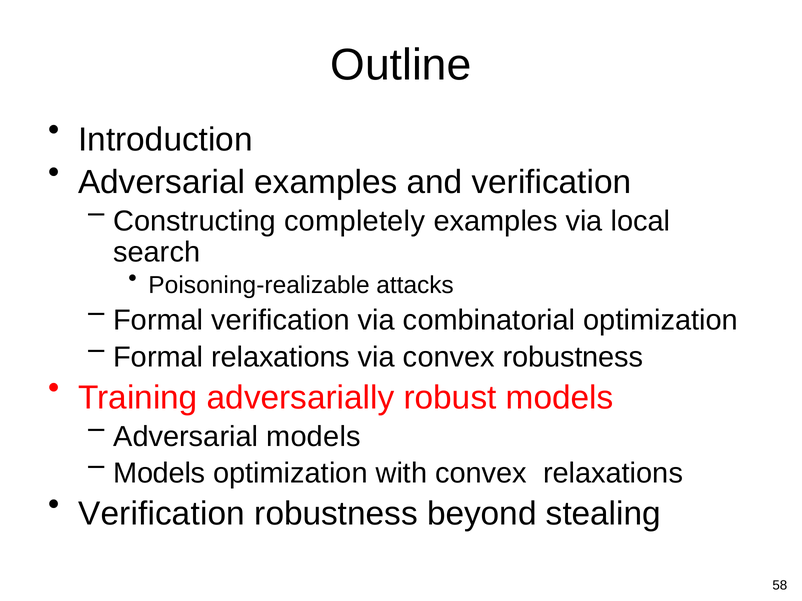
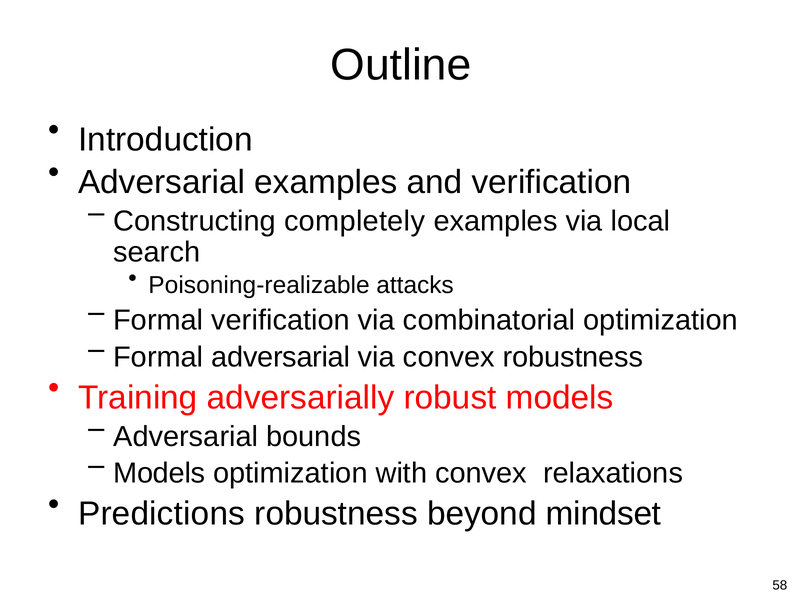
Formal relaxations: relaxations -> adversarial
Adversarial models: models -> bounds
Verification at (162, 514): Verification -> Predictions
stealing: stealing -> mindset
